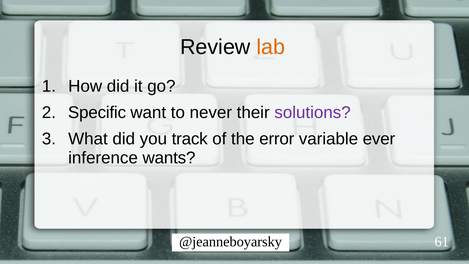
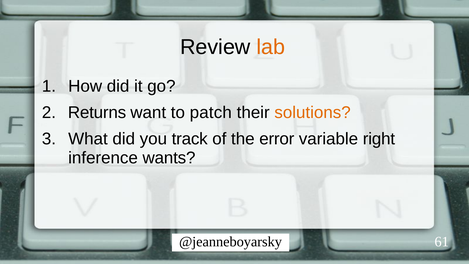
Specific: Specific -> Returns
never: never -> patch
solutions colour: purple -> orange
ever: ever -> right
